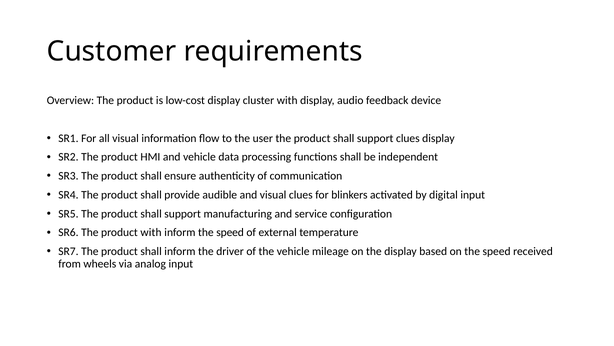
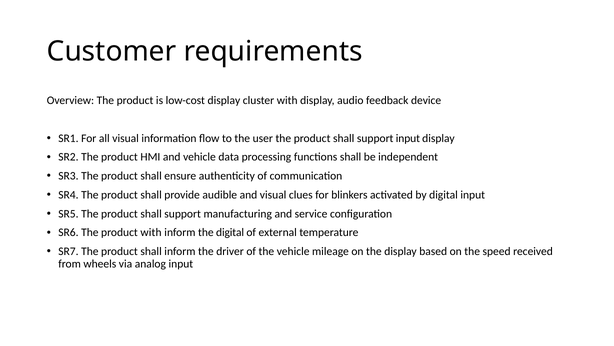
support clues: clues -> input
inform the speed: speed -> digital
